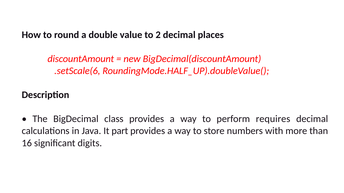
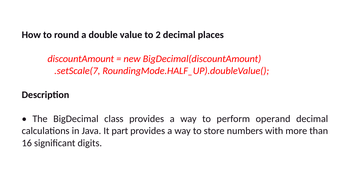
.setScale(6: .setScale(6 -> .setScale(7
requires: requires -> operand
